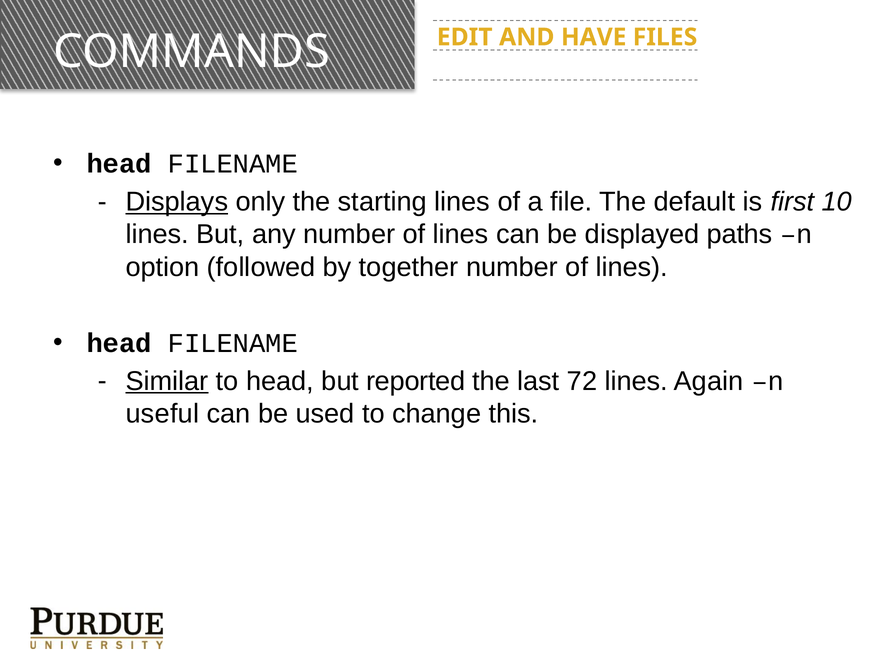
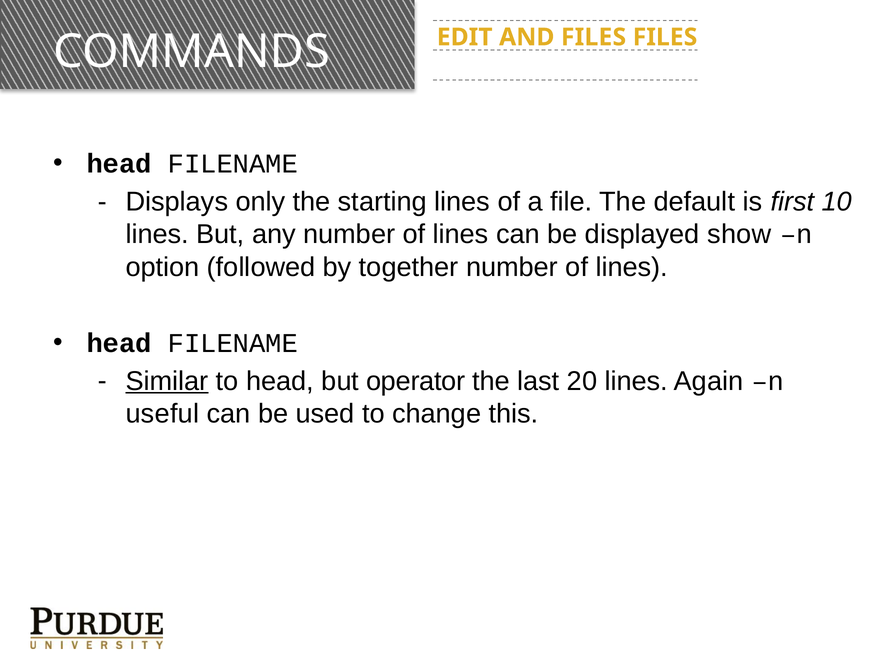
AND HAVE: HAVE -> FILES
Displays underline: present -> none
paths: paths -> show
reported: reported -> operator
72: 72 -> 20
